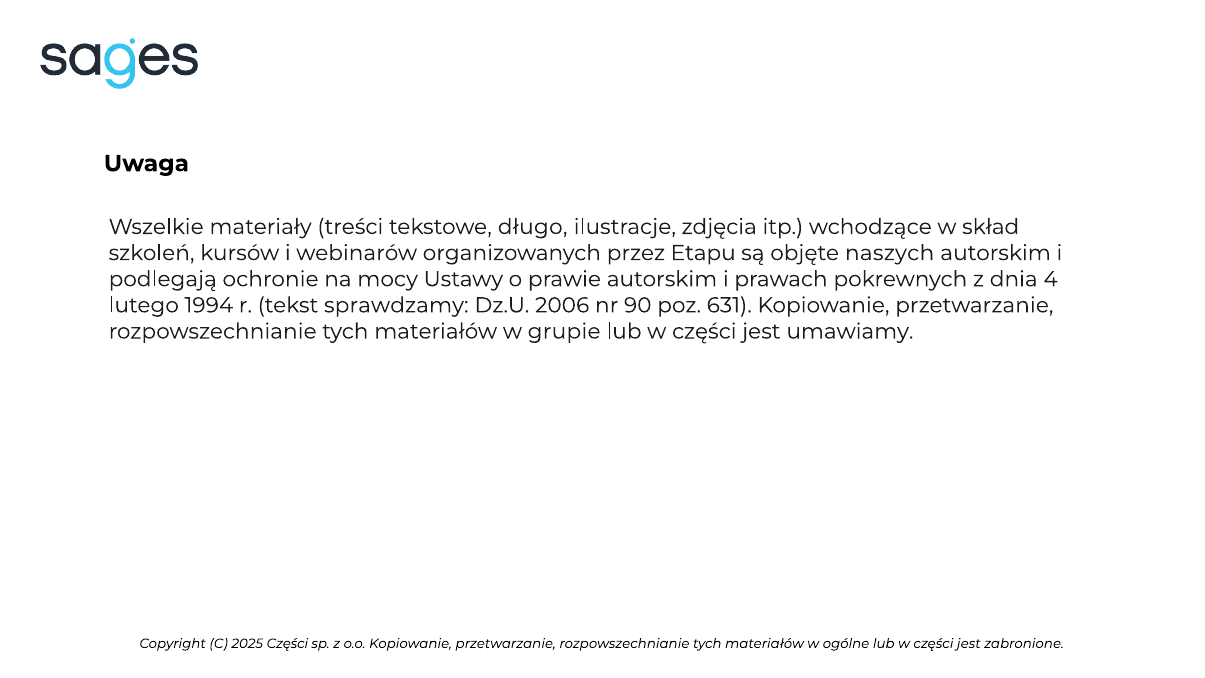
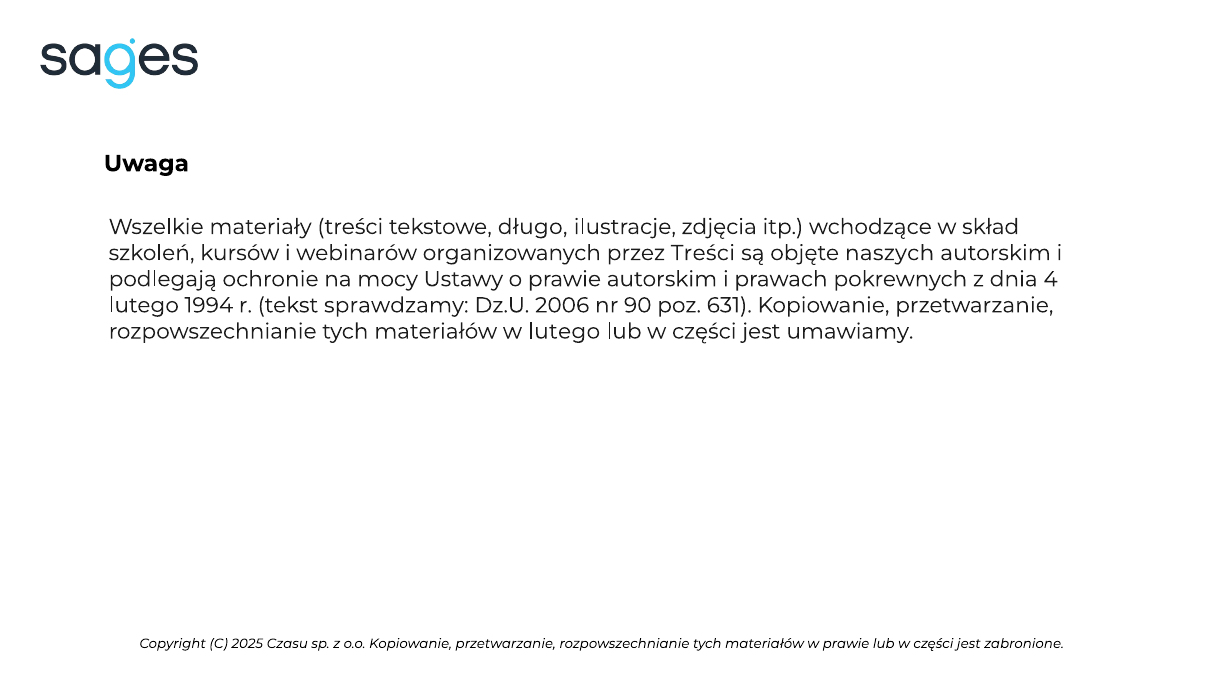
przez Etapu: Etapu -> Treści
w grupie: grupie -> lutego
Części at (287, 643): Części -> Czasu
w ogólne: ogólne -> prawie
